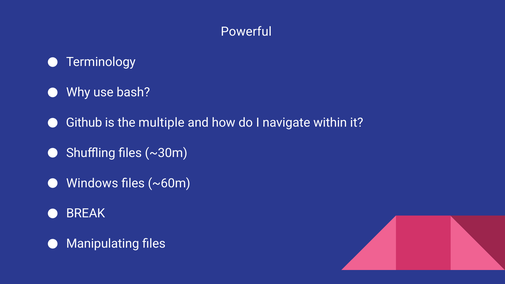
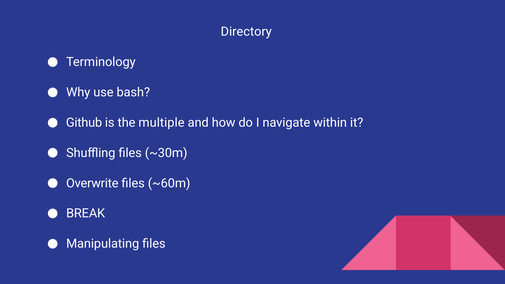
Powerful: Powerful -> Directory
Windows: Windows -> Overwrite
